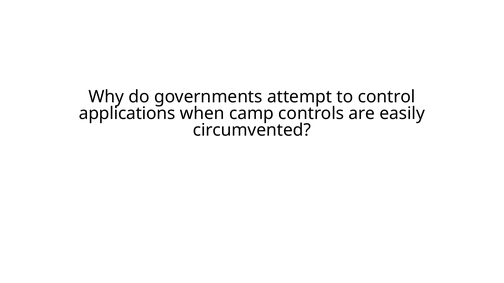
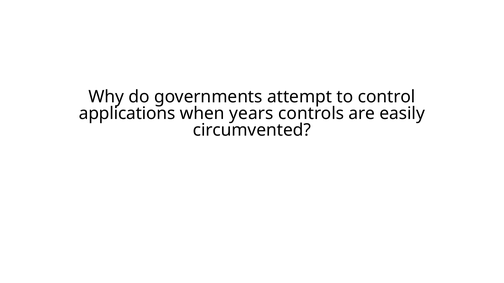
camp: camp -> years
